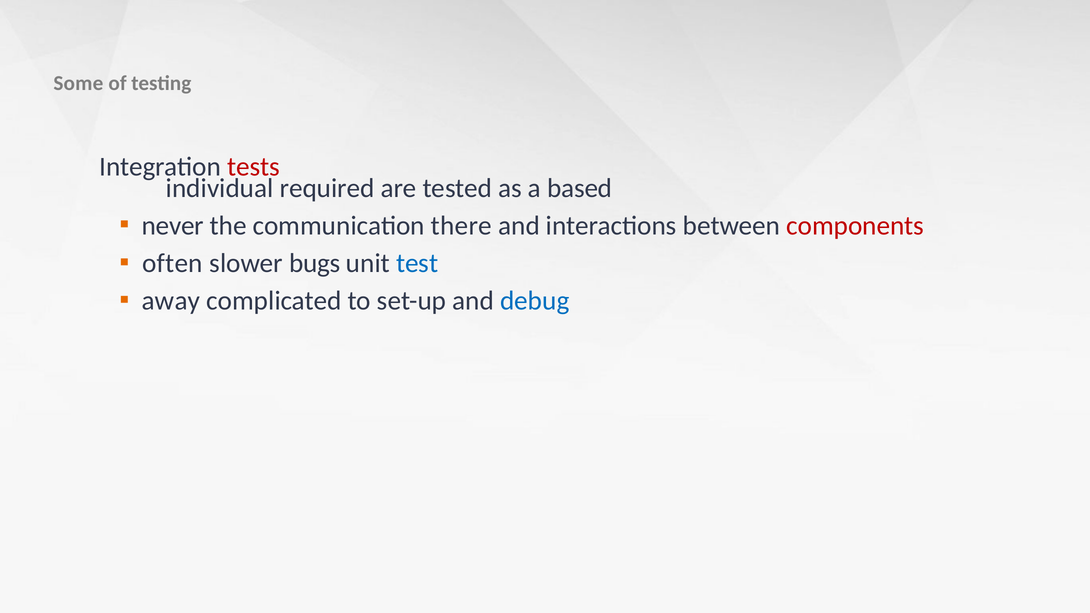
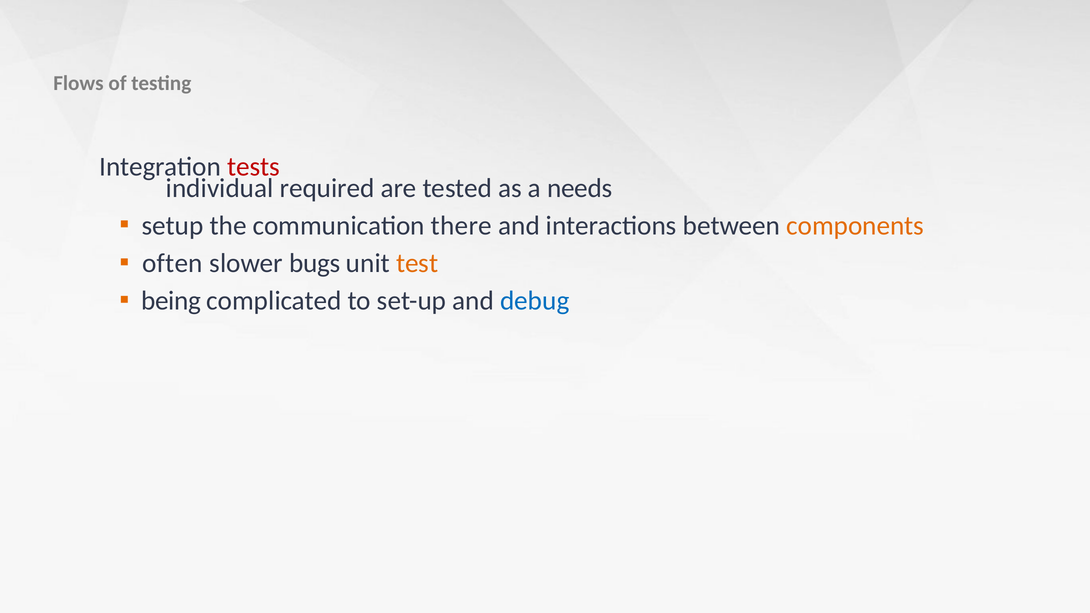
Some: Some -> Flows
based: based -> needs
never: never -> setup
components colour: red -> orange
test colour: blue -> orange
away: away -> being
